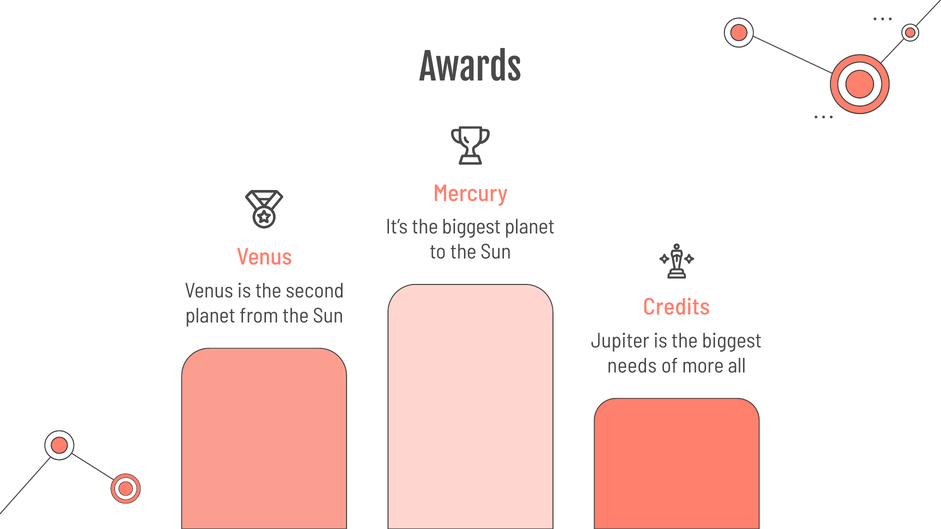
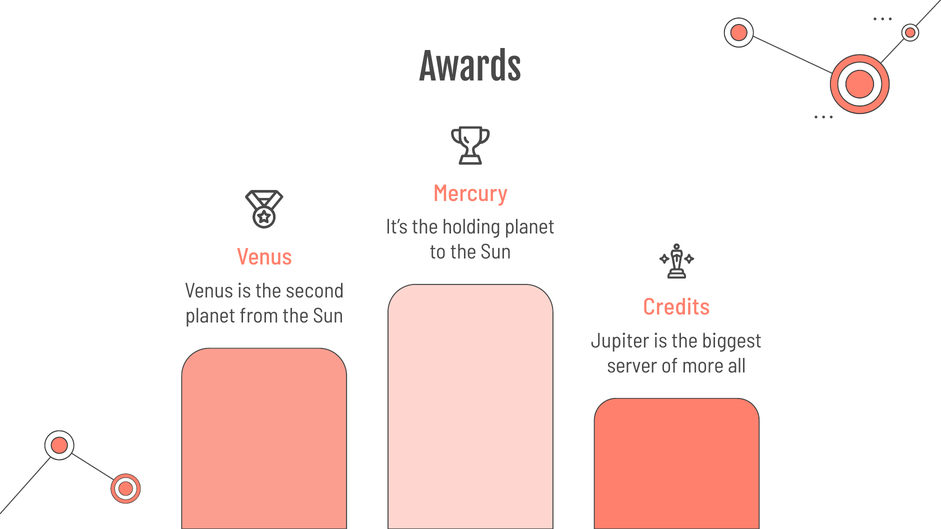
It’s the biggest: biggest -> holding
needs: needs -> server
